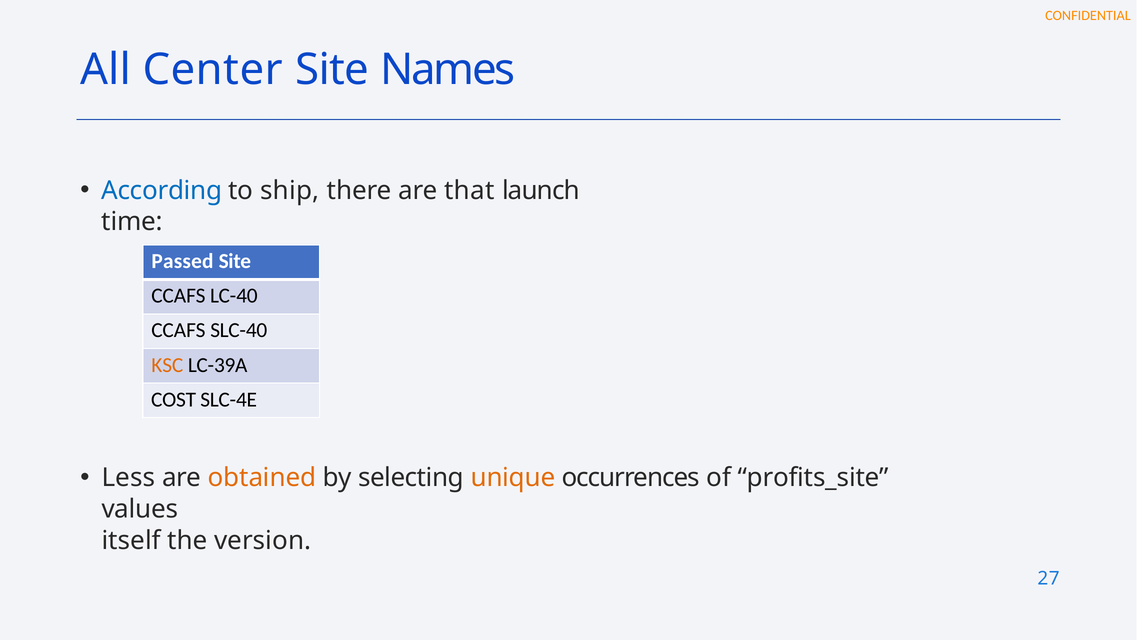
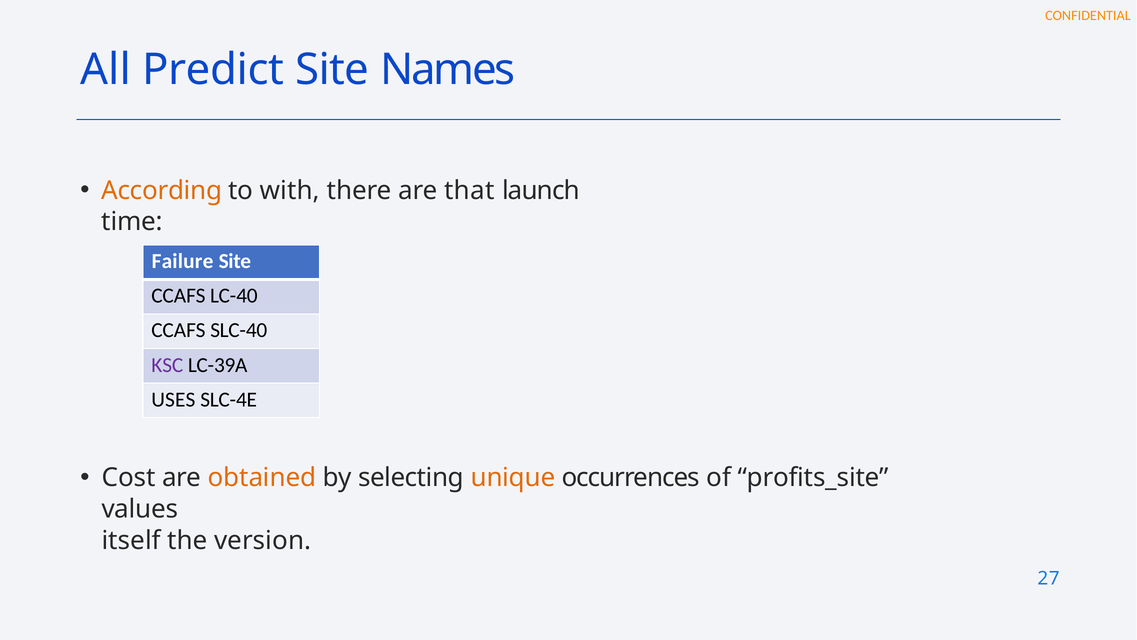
Center: Center -> Predict
According colour: blue -> orange
ship: ship -> with
Passed: Passed -> Failure
KSC colour: orange -> purple
COST: COST -> USES
Less: Less -> Cost
